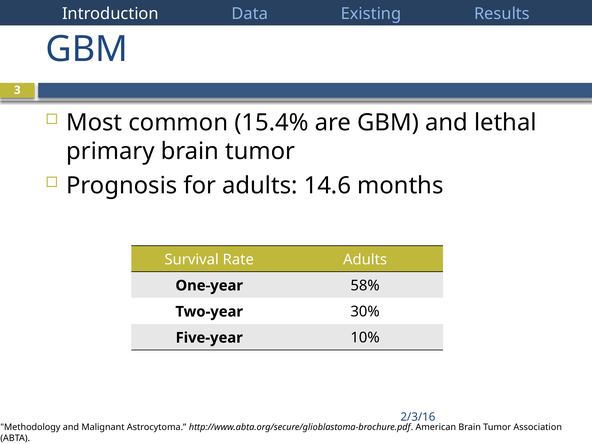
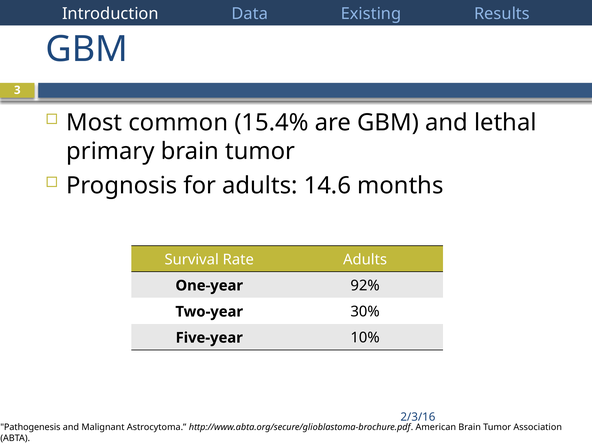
58%: 58% -> 92%
Methodology: Methodology -> Pathogenesis
